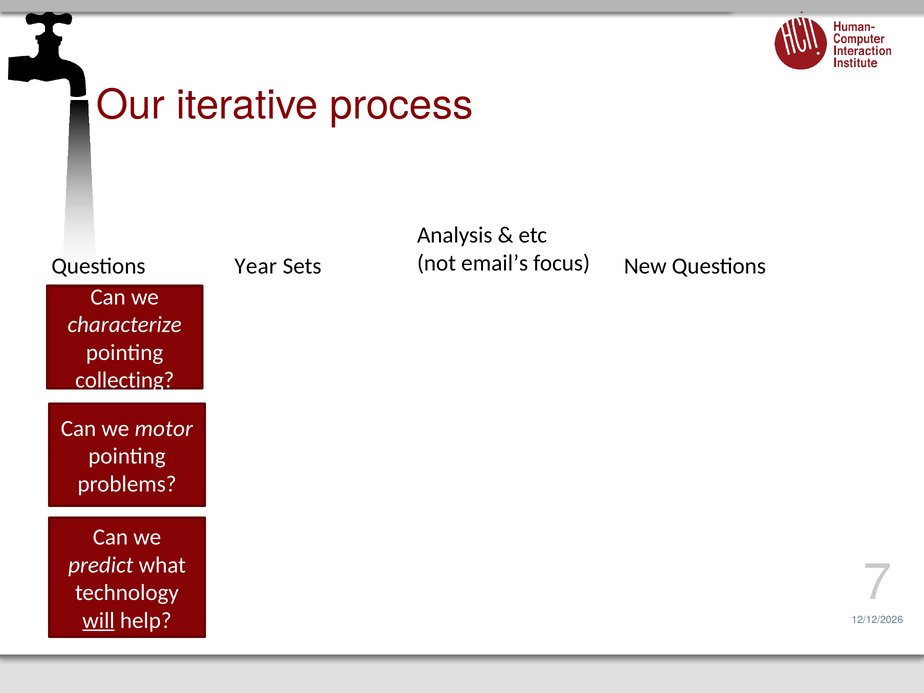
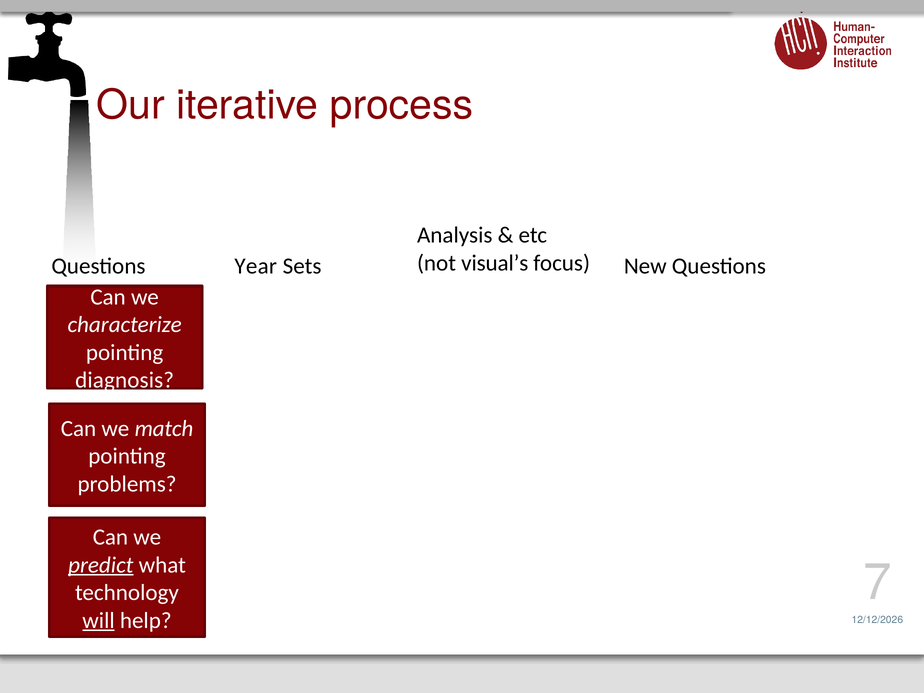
email’s: email’s -> visual’s
collecting: collecting -> diagnosis
motor: motor -> match
predict underline: none -> present
